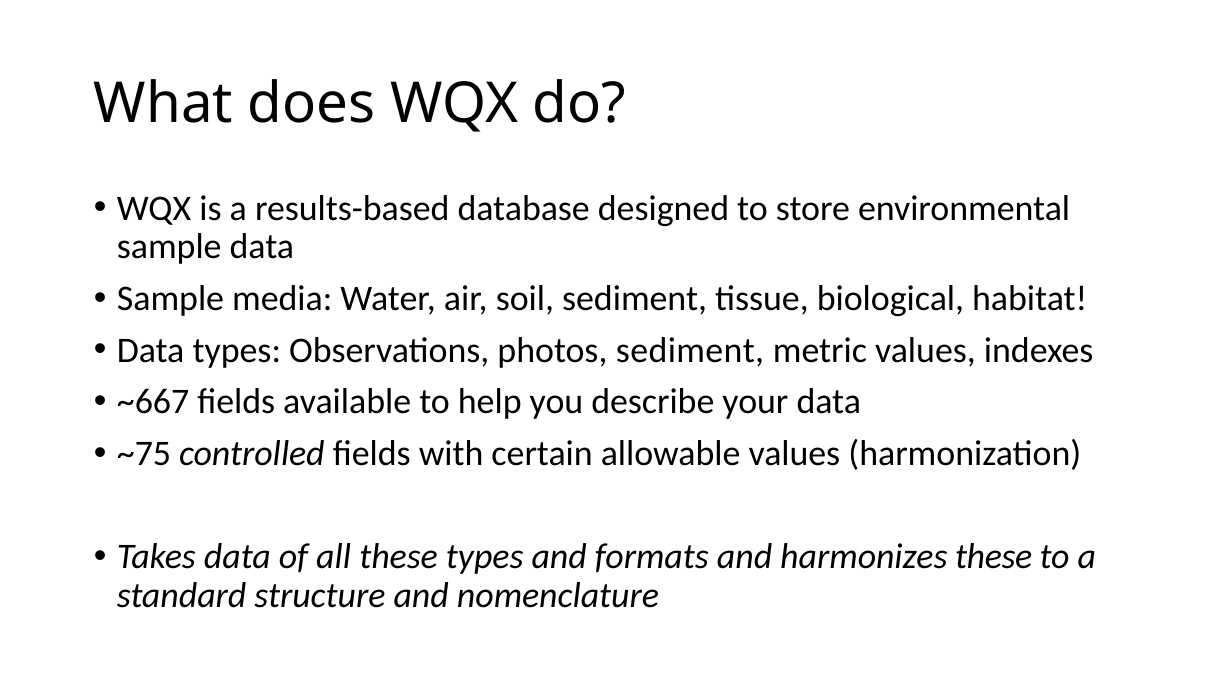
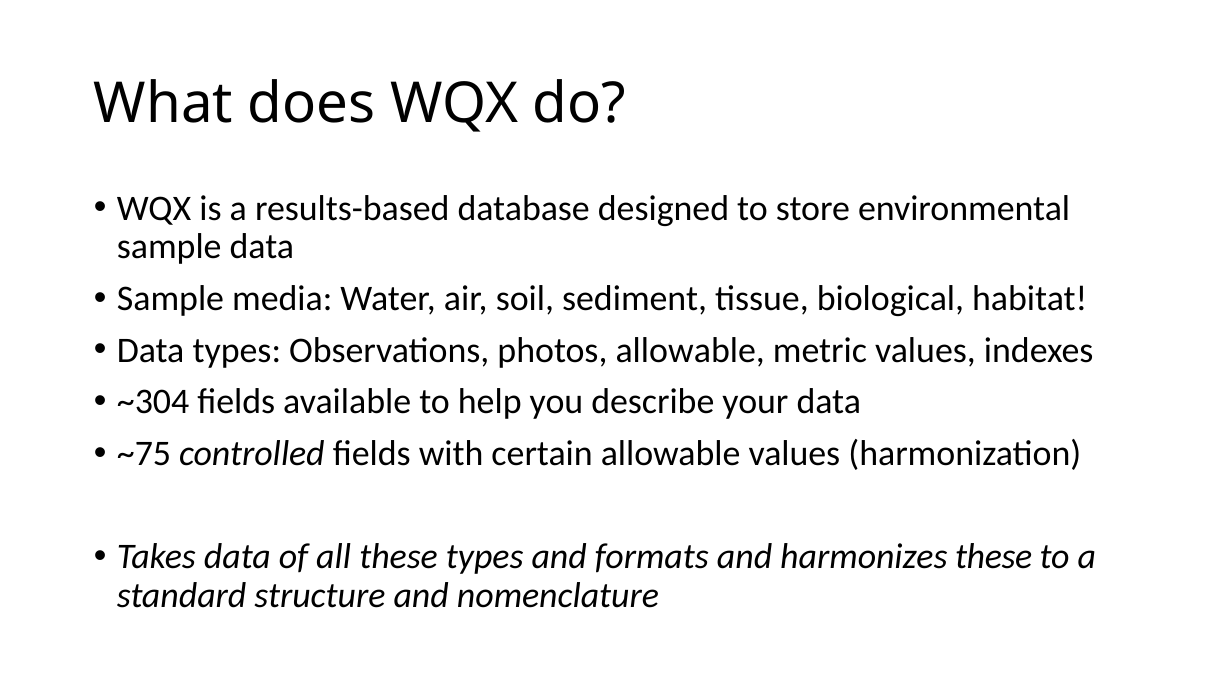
photos sediment: sediment -> allowable
~667: ~667 -> ~304
